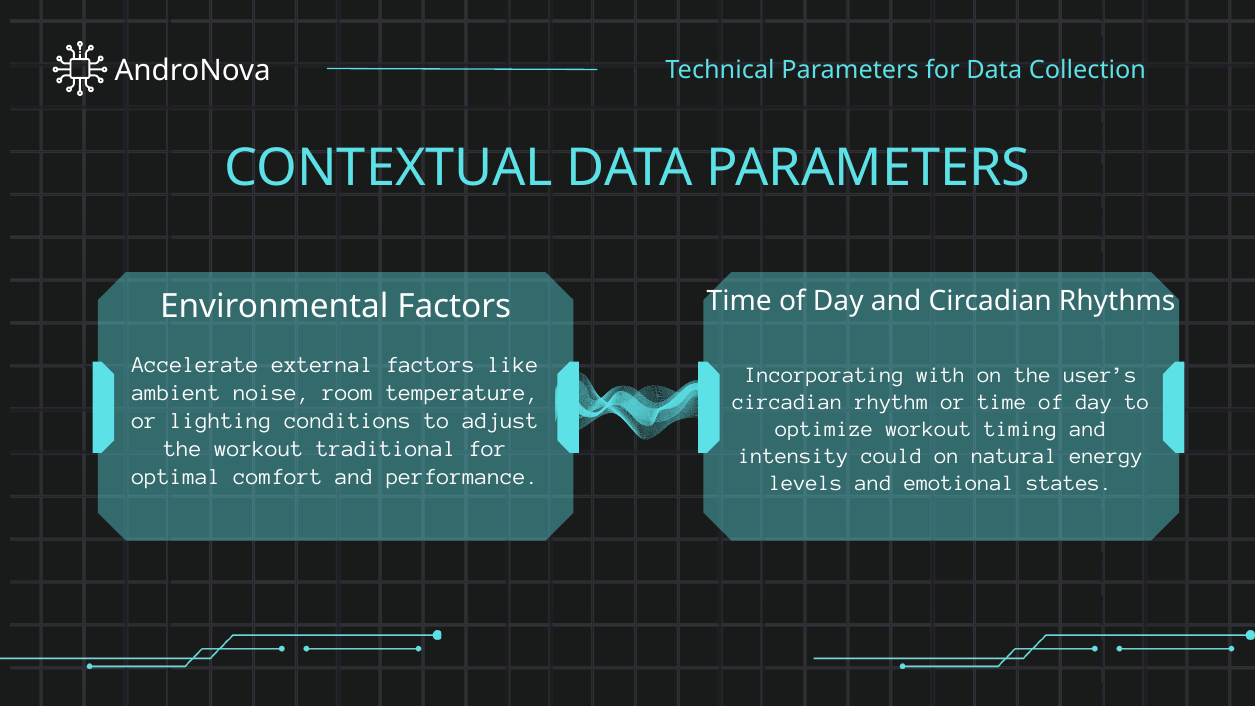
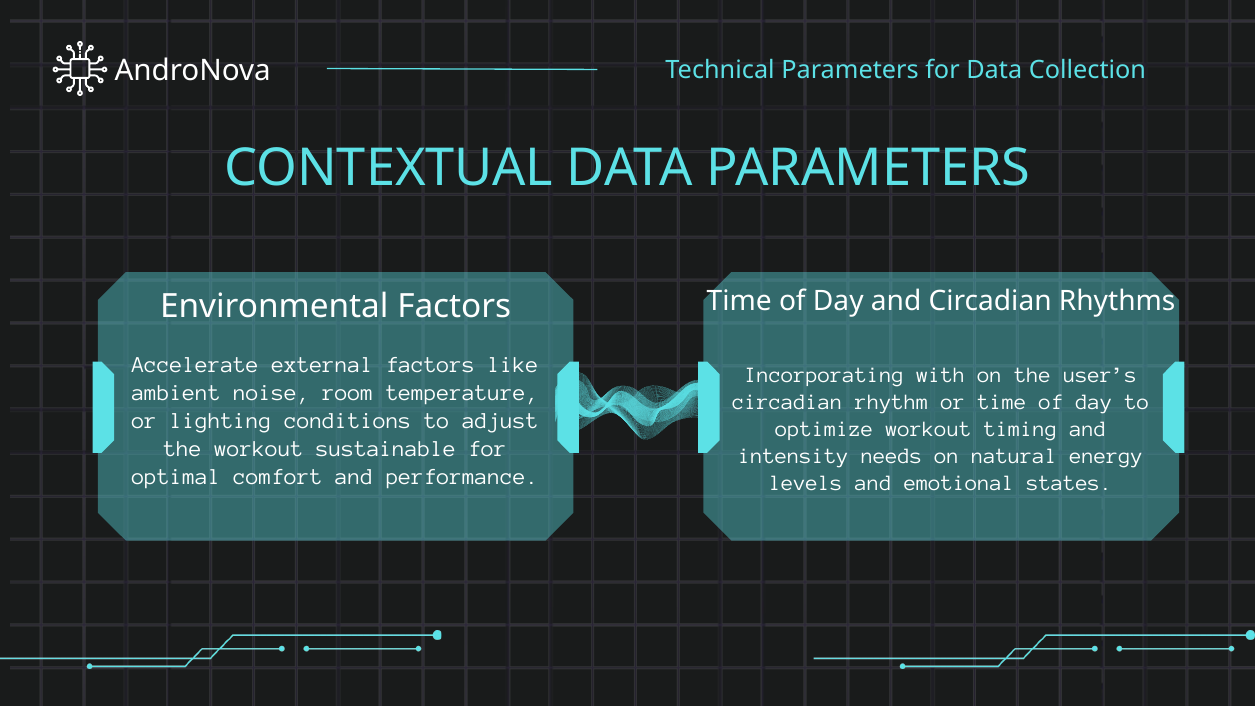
traditional: traditional -> sustainable
could: could -> needs
